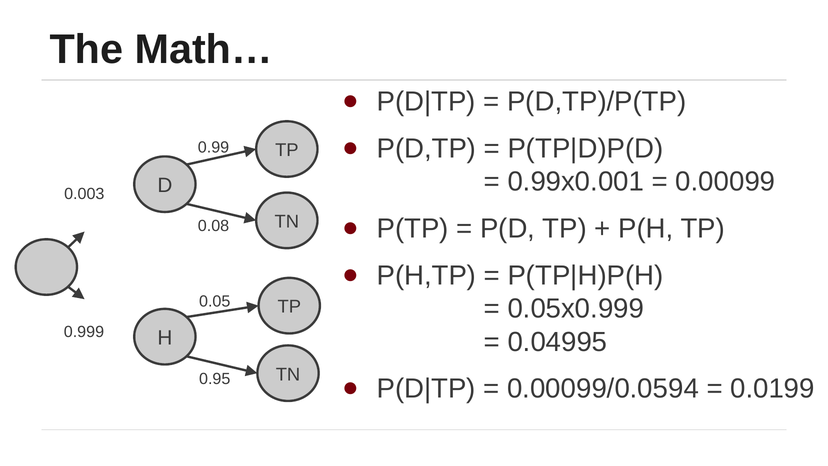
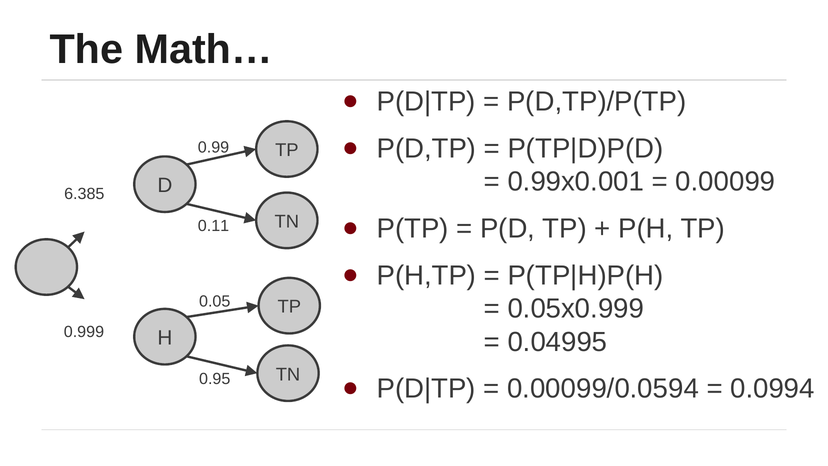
0.003: 0.003 -> 6.385
0.08: 0.08 -> 0.11
0.0199: 0.0199 -> 0.0994
